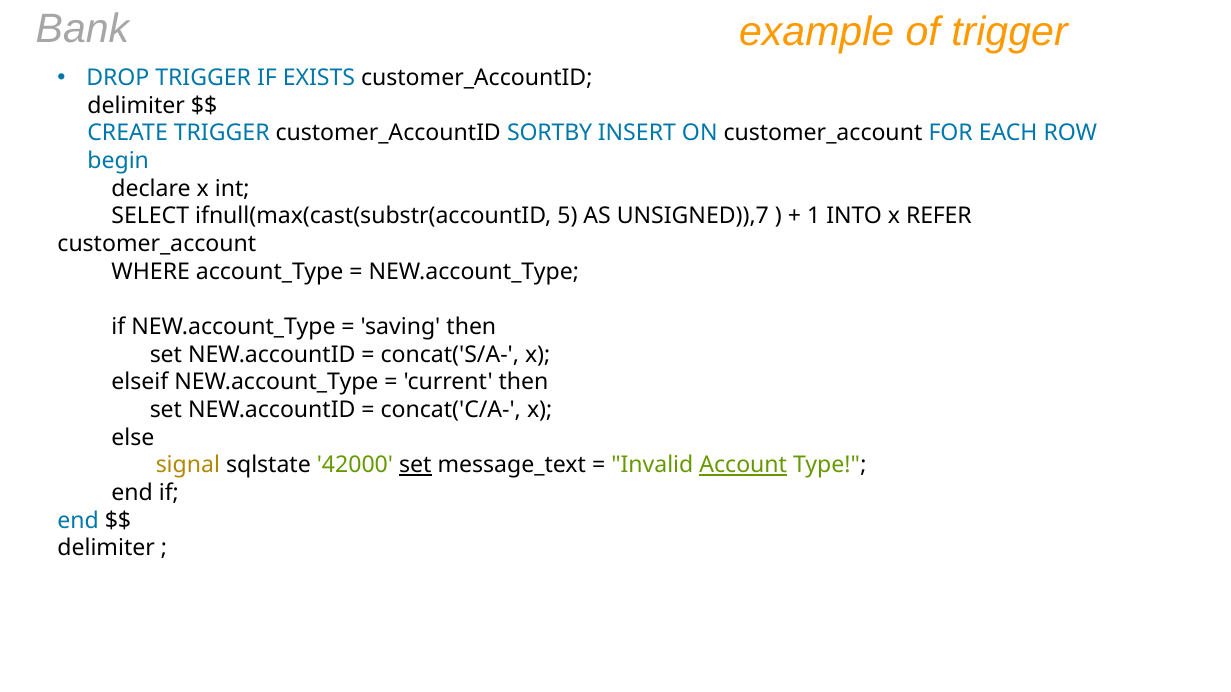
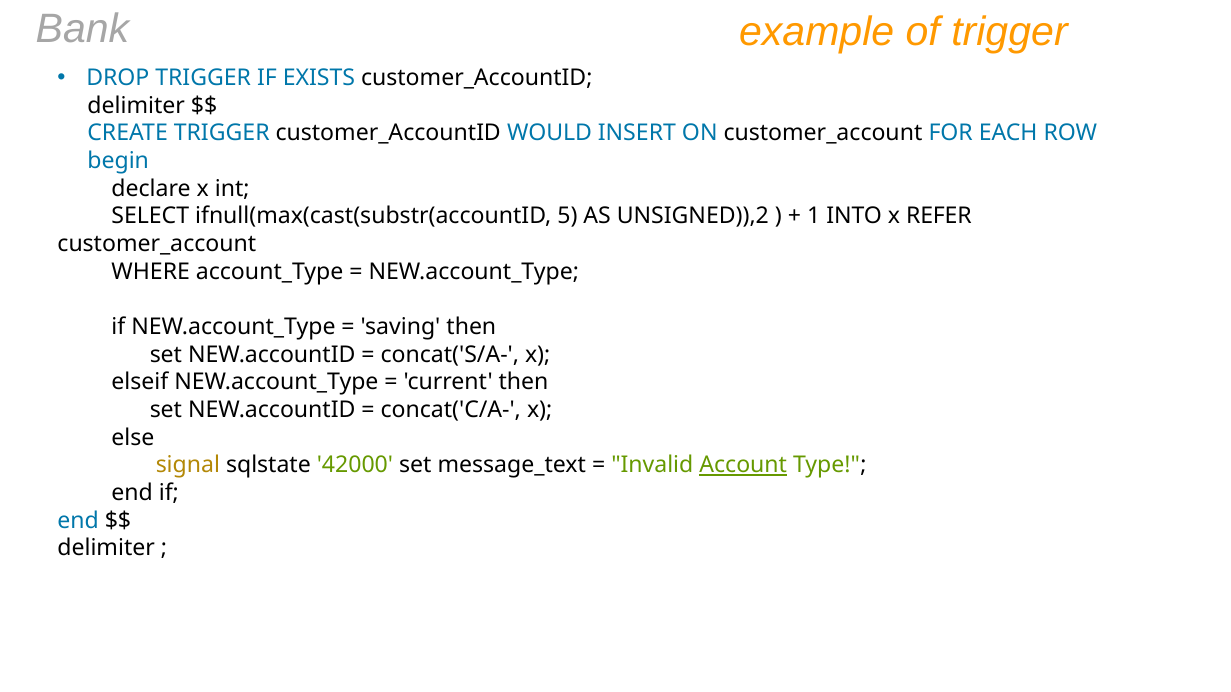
SORTBY: SORTBY -> WOULD
UNSIGNED)),7: UNSIGNED)),7 -> UNSIGNED)),2
set at (415, 466) underline: present -> none
